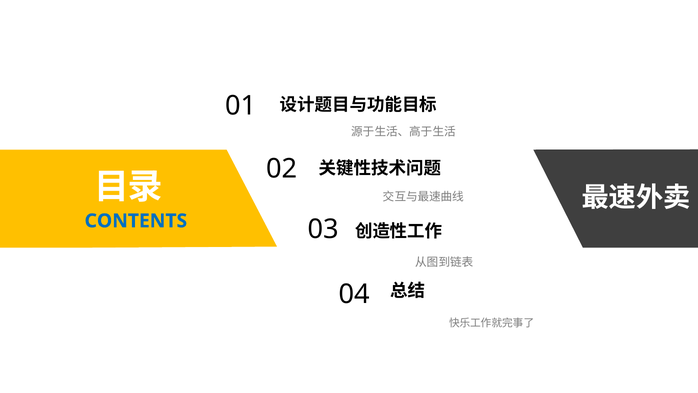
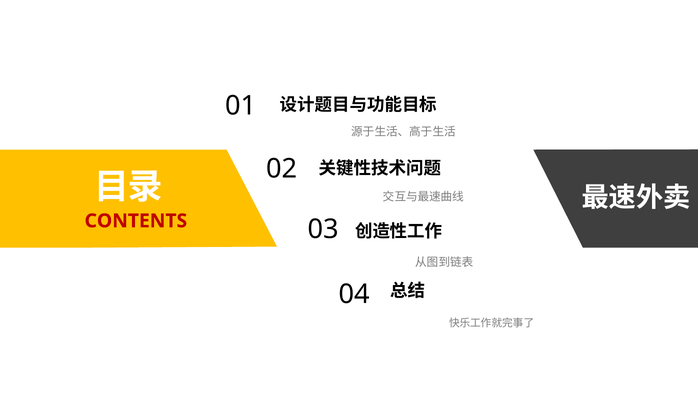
CONTENTS colour: blue -> red
